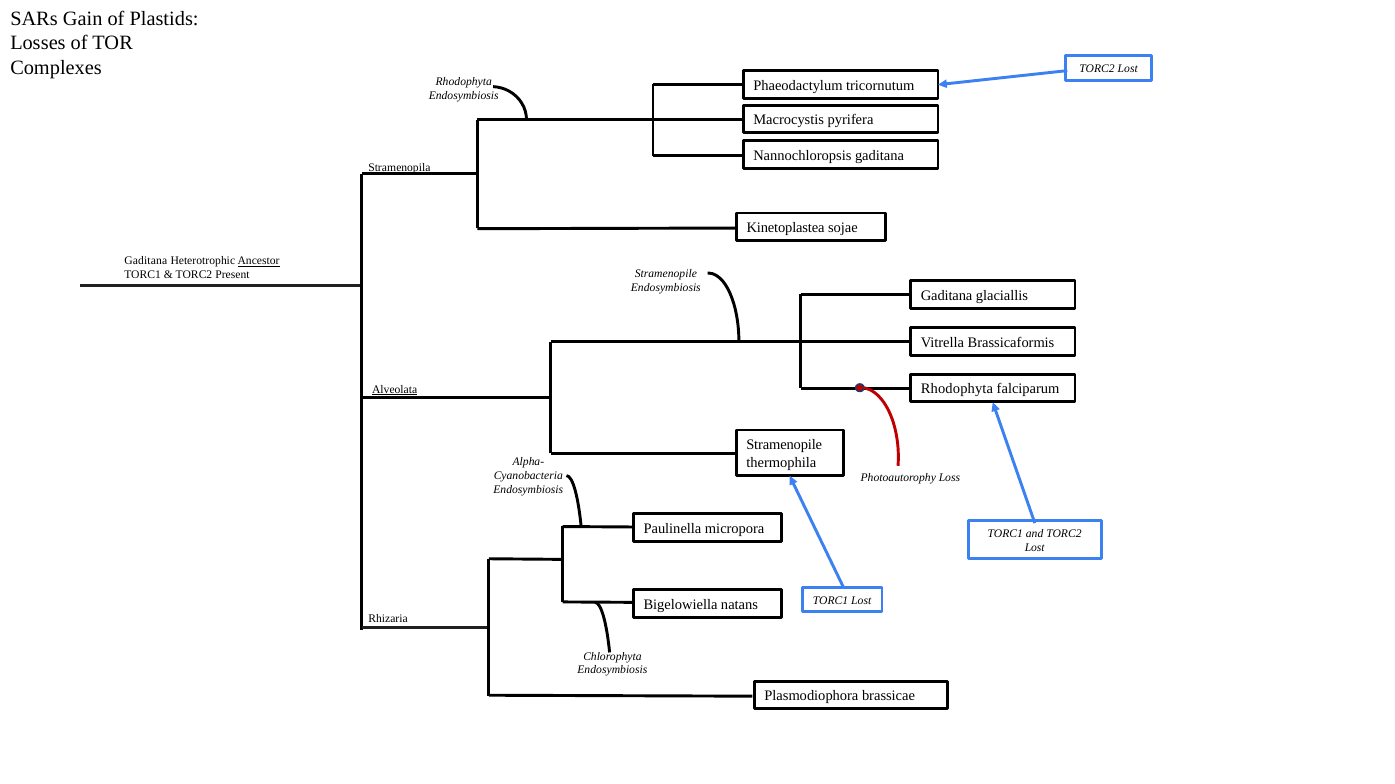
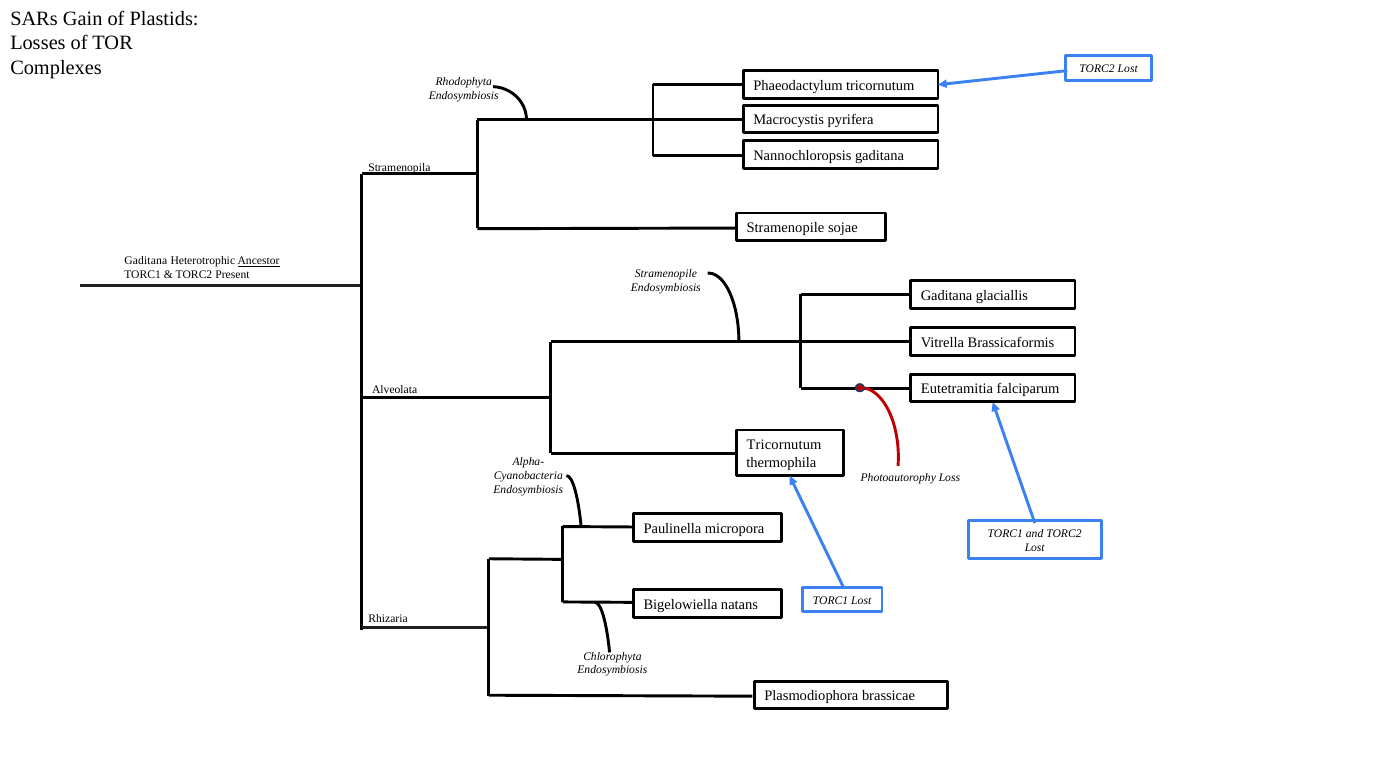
Kinetoplastea at (786, 228): Kinetoplastea -> Stramenopile
Rhodophyta at (957, 389): Rhodophyta -> Eutetramitia
Alveolata underline: present -> none
Stramenopile at (784, 445): Stramenopile -> Tricornutum
